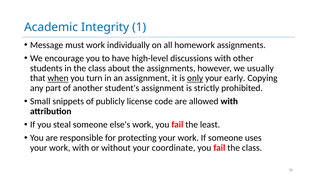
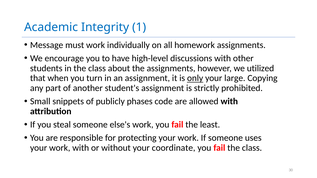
usually: usually -> utilized
when underline: present -> none
early: early -> large
license: license -> phases
